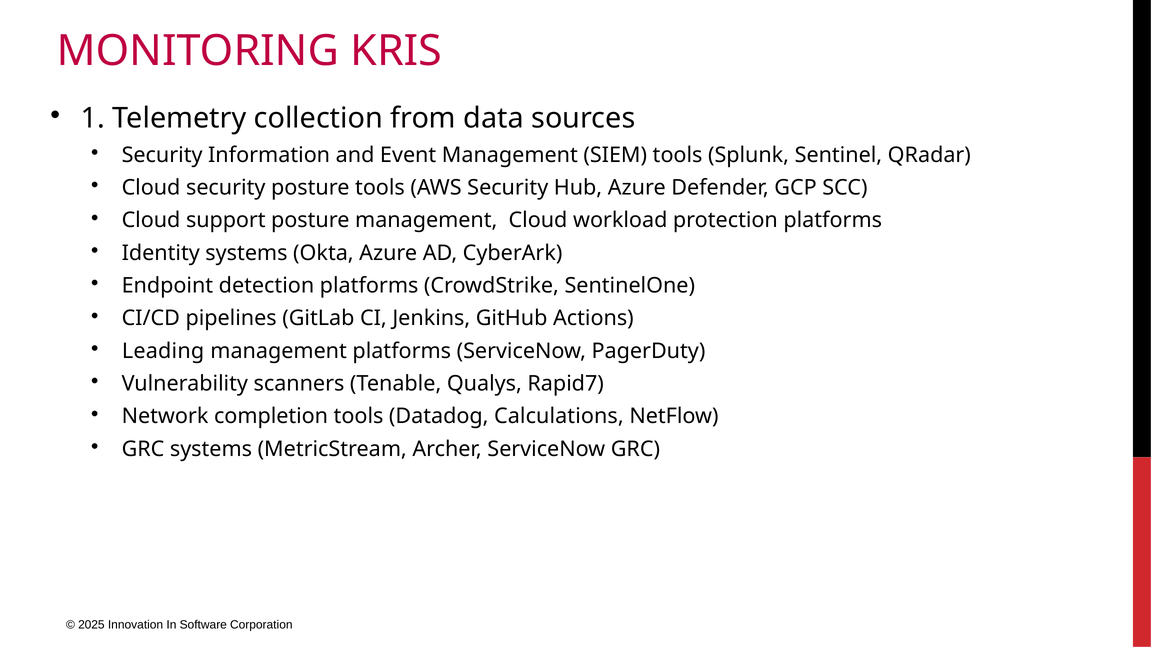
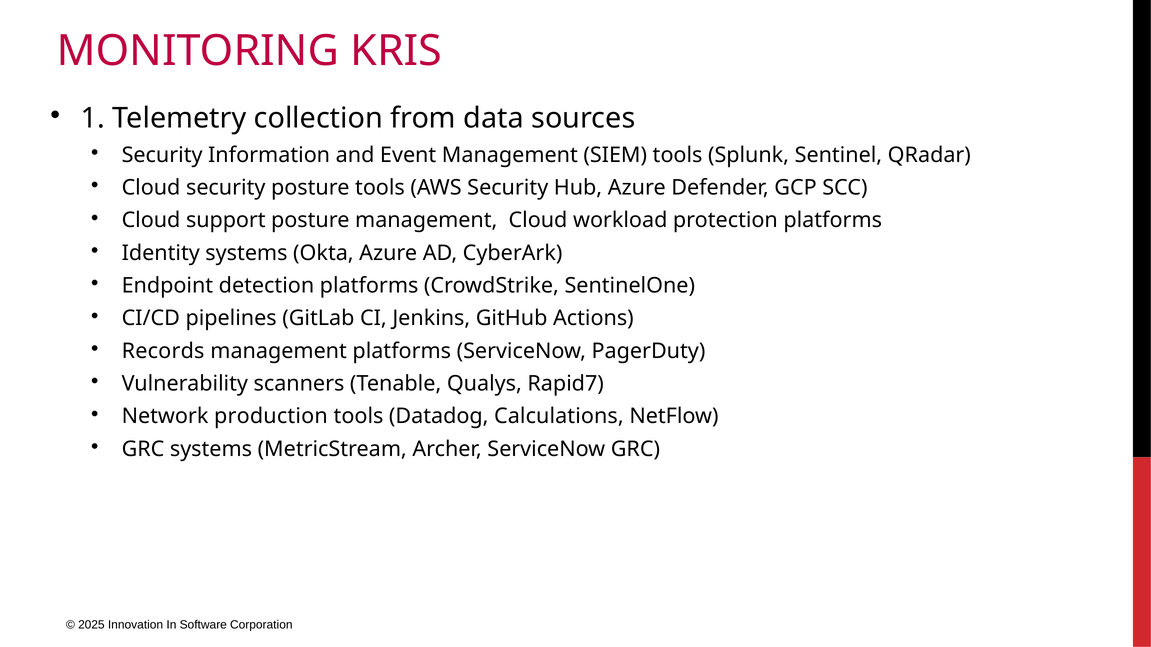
Leading: Leading -> Records
completion: completion -> production
